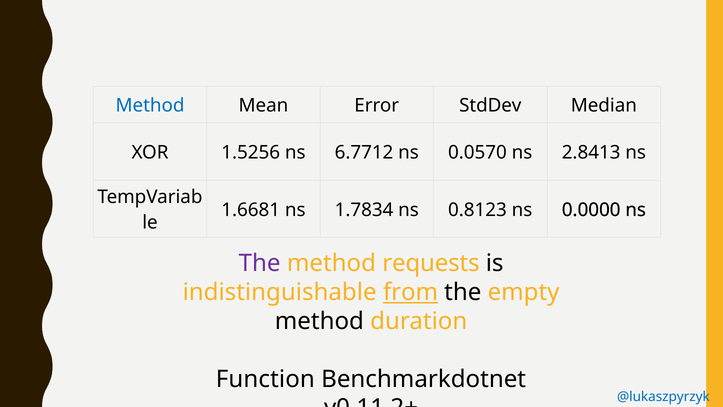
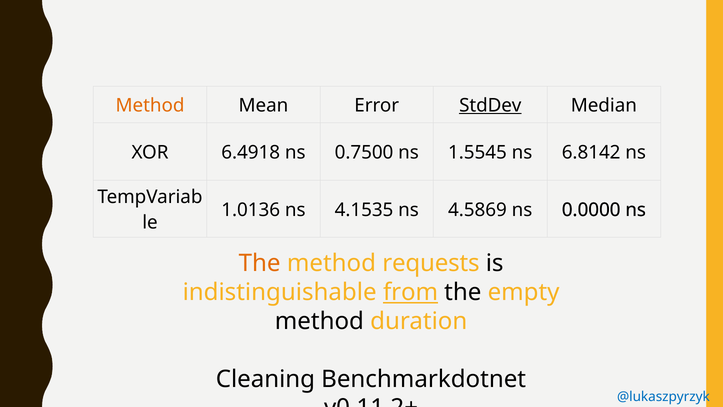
Method at (150, 105) colour: blue -> orange
StdDev underline: none -> present
1.5256: 1.5256 -> 6.4918
6.7712: 6.7712 -> 0.7500
0.0570: 0.0570 -> 1.5545
2.8413: 2.8413 -> 6.8142
1.6681: 1.6681 -> 1.0136
1.7834: 1.7834 -> 4.1535
0.8123: 0.8123 -> 4.5869
The at (260, 263) colour: purple -> orange
Function: Function -> Cleaning
